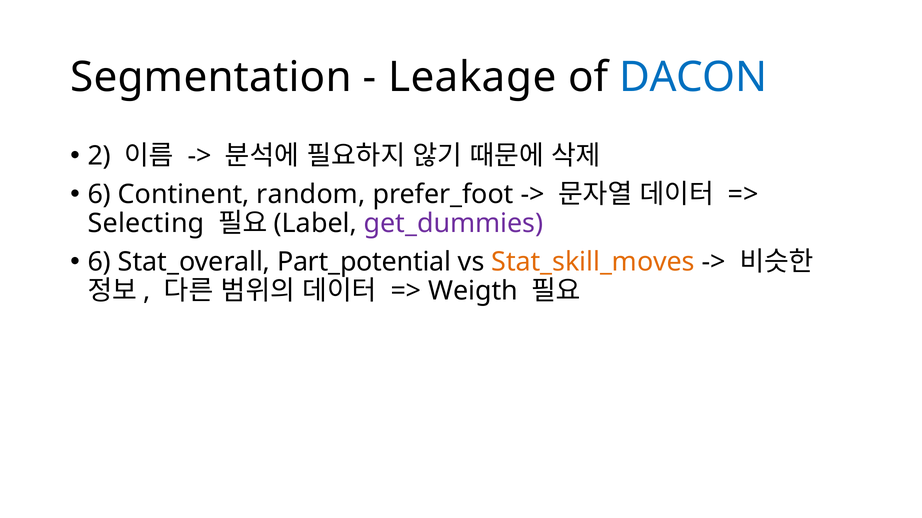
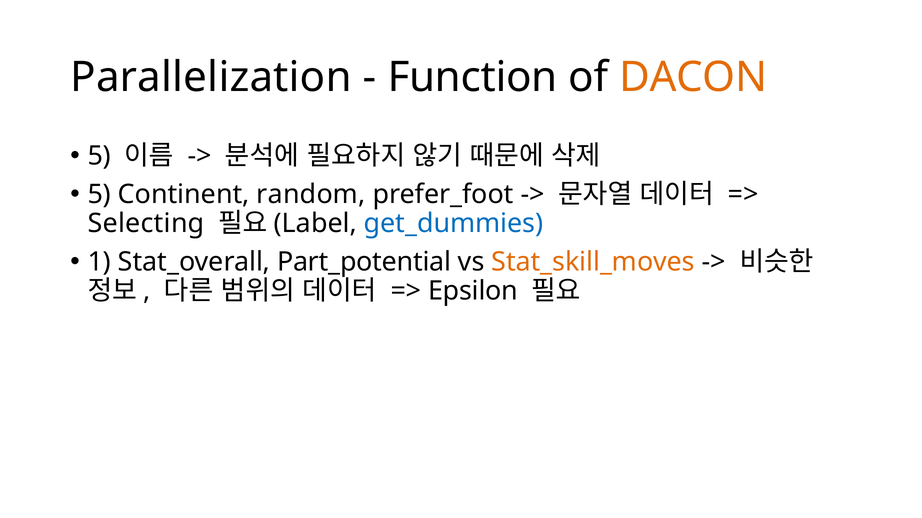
Segmentation: Segmentation -> Parallelization
Leakage: Leakage -> Function
DACON colour: blue -> orange
2 at (99, 156): 2 -> 5
6 at (99, 195): 6 -> 5
get_dummies colour: purple -> blue
6 at (99, 262): 6 -> 1
Weigth: Weigth -> Epsilon
